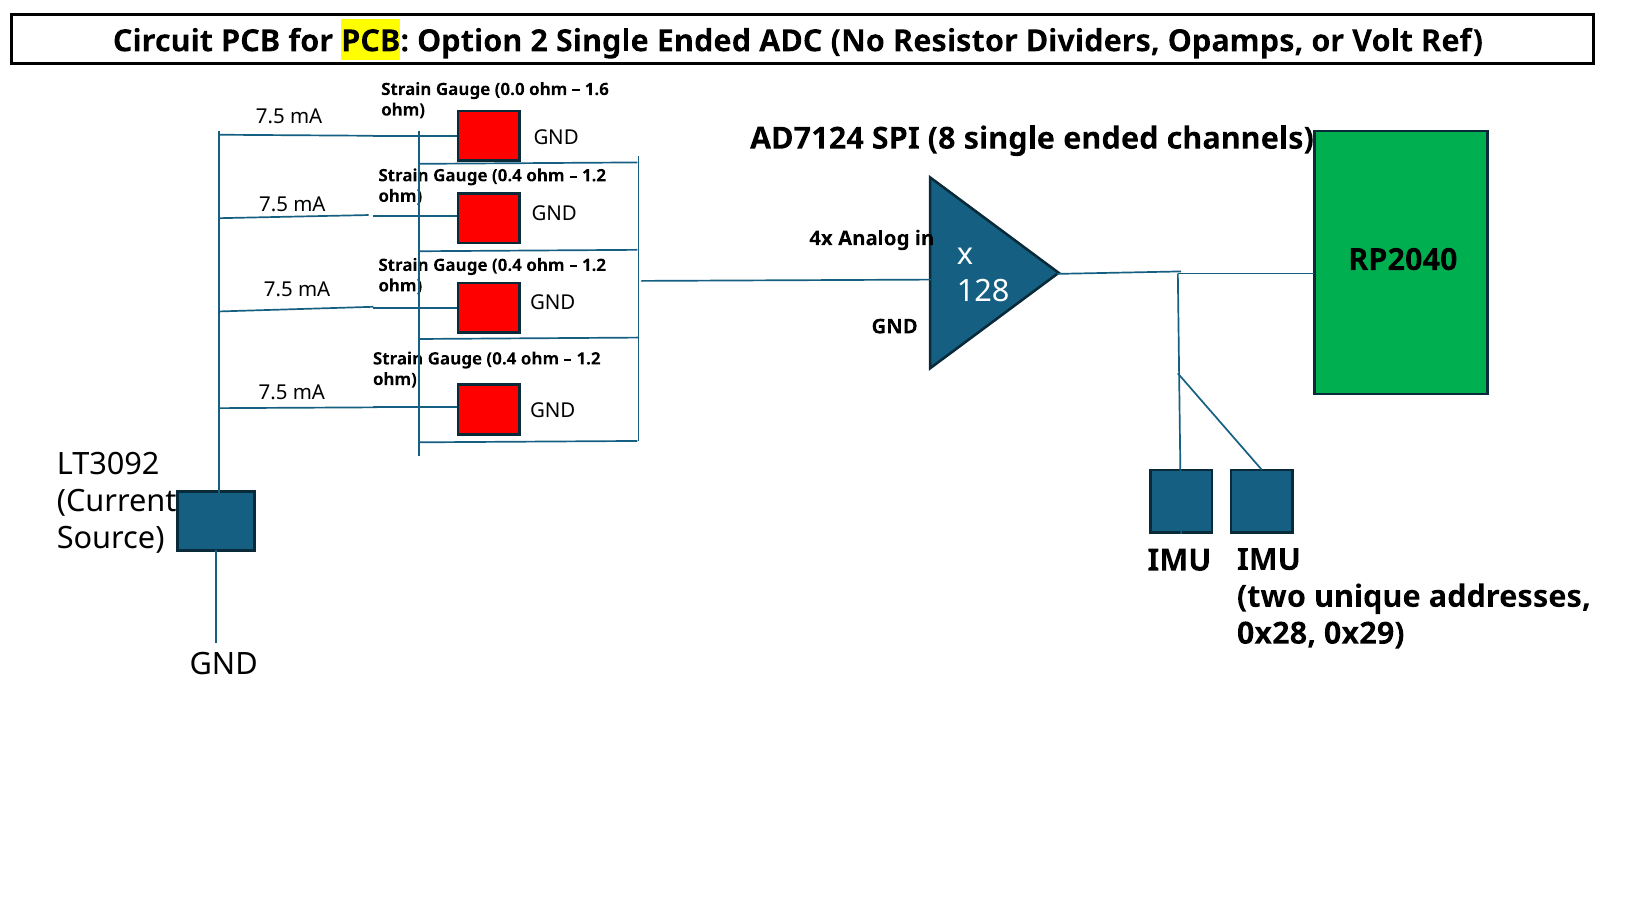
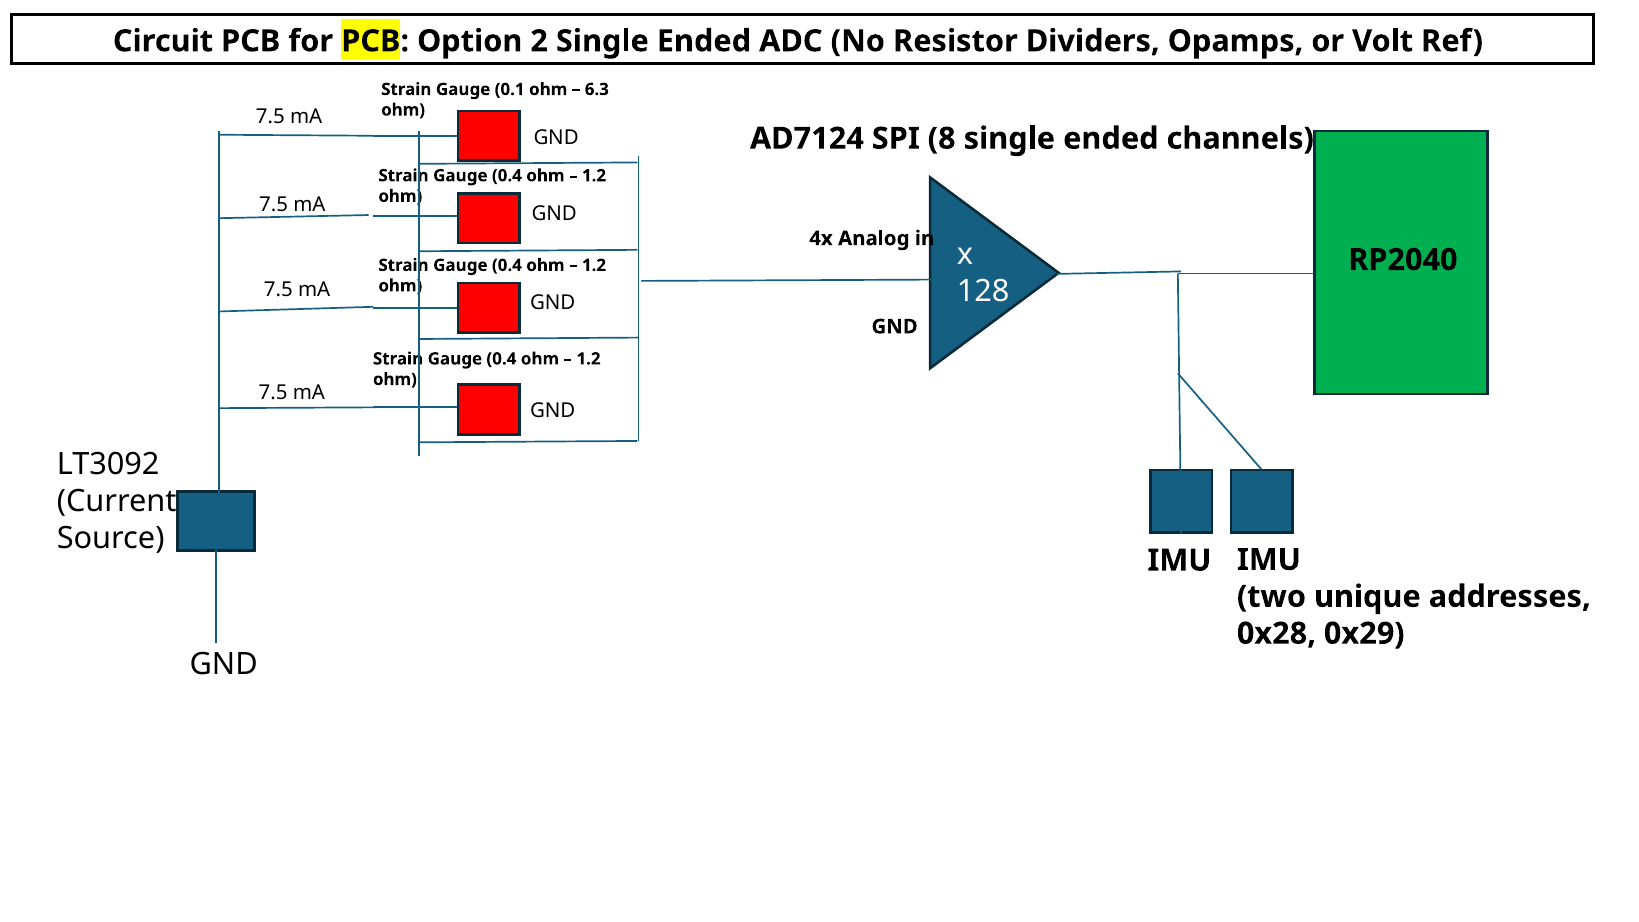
0.0: 0.0 -> 0.1
1.6: 1.6 -> 6.3
